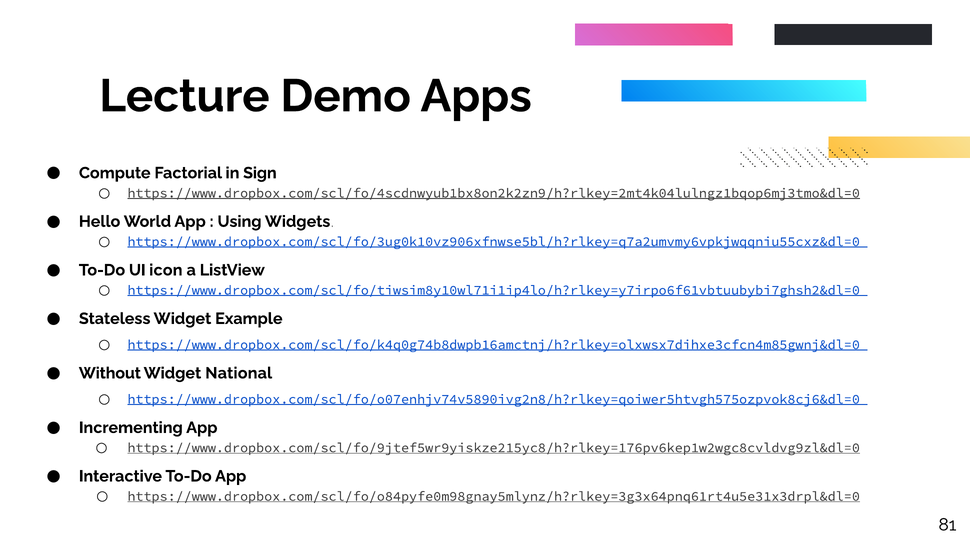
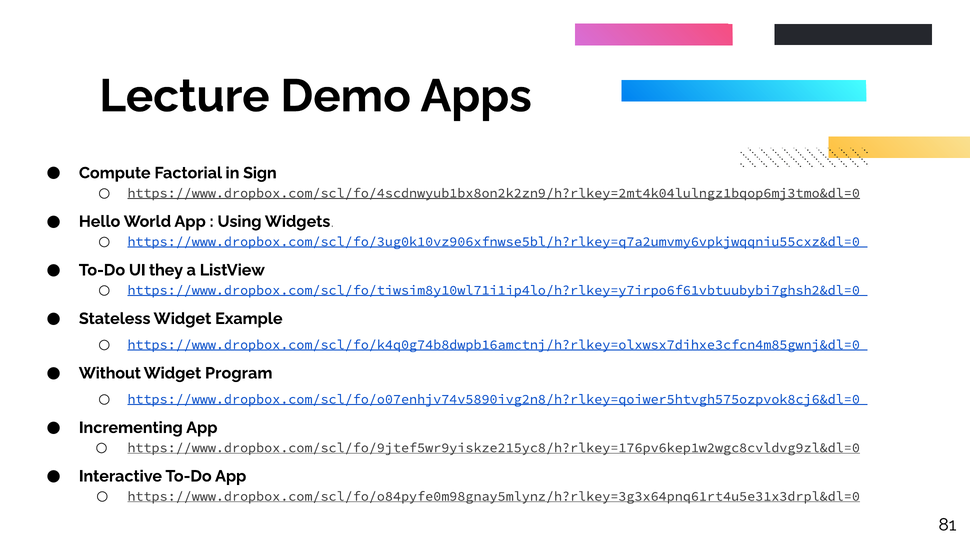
icon: icon -> they
National: National -> Program
